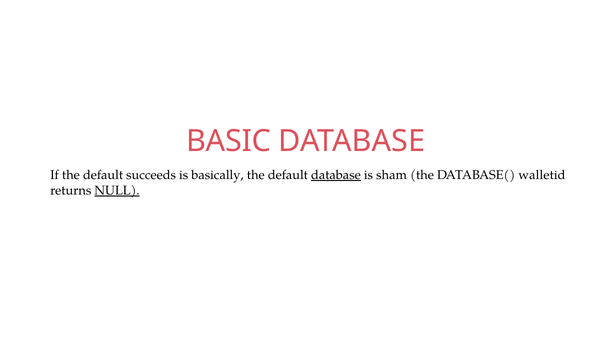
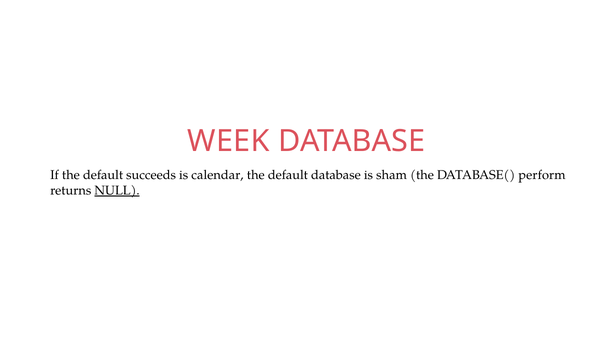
BASIC: BASIC -> WEEK
basically: basically -> calendar
database at (336, 175) underline: present -> none
walletid: walletid -> perform
